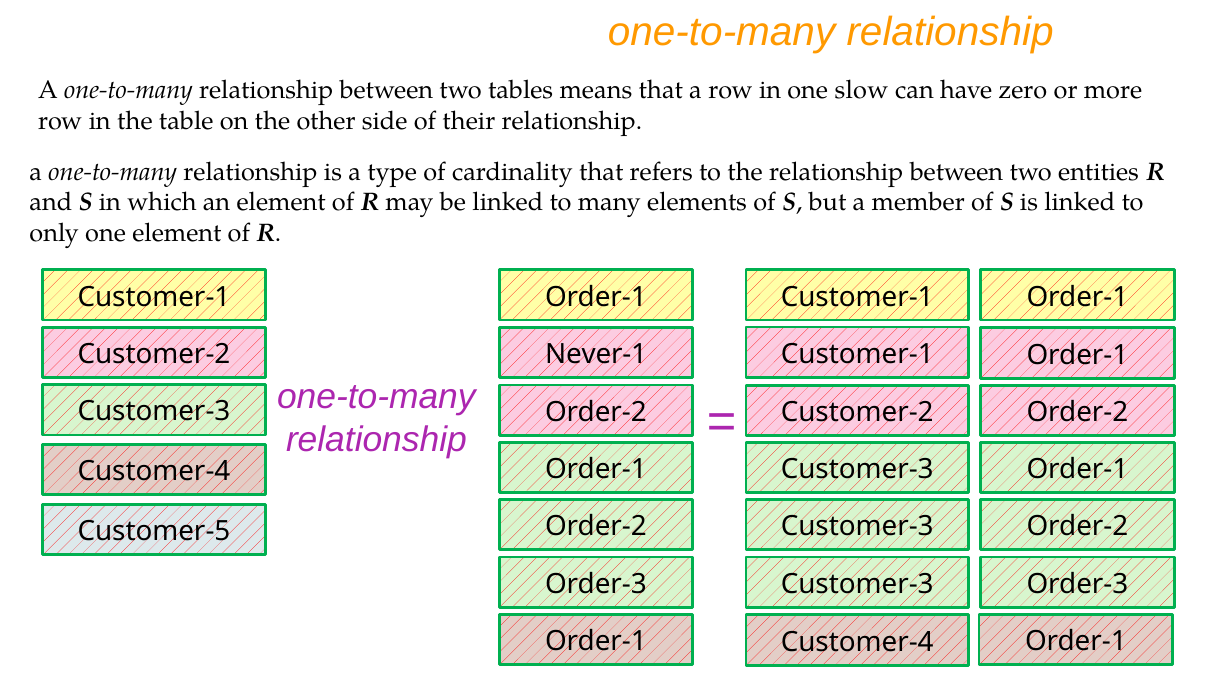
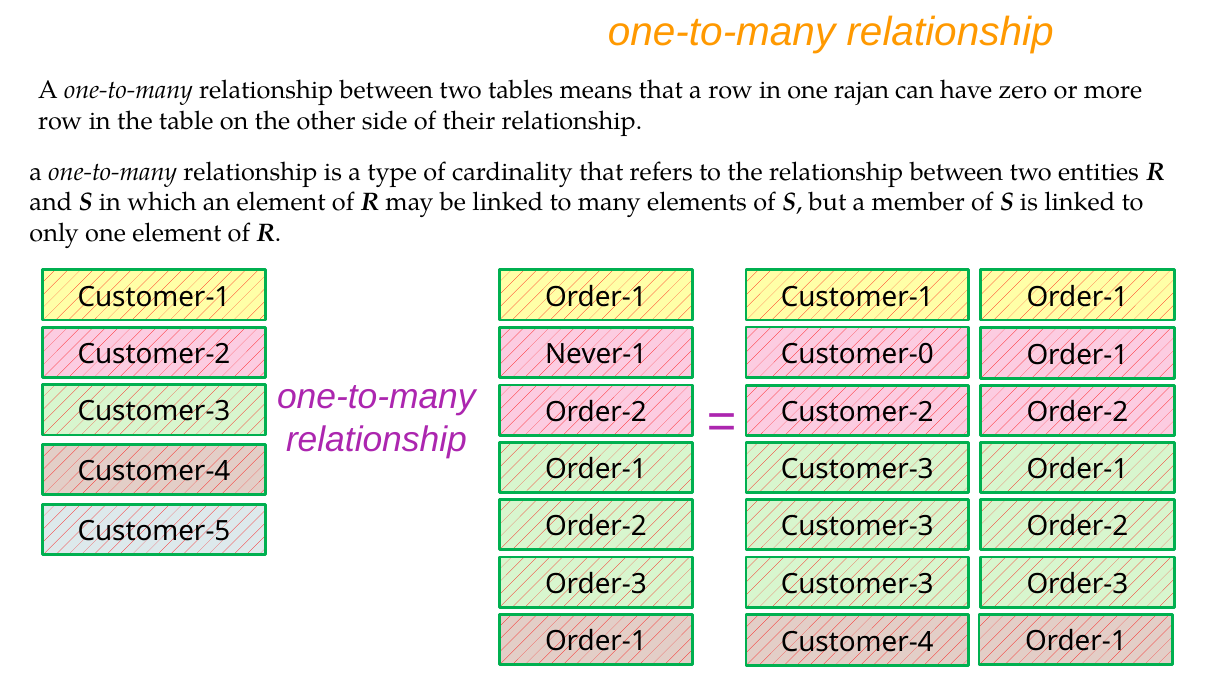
slow: slow -> rajan
Customer-1 at (857, 354): Customer-1 -> Customer-0
